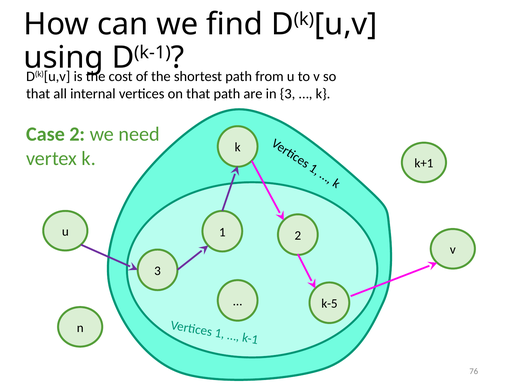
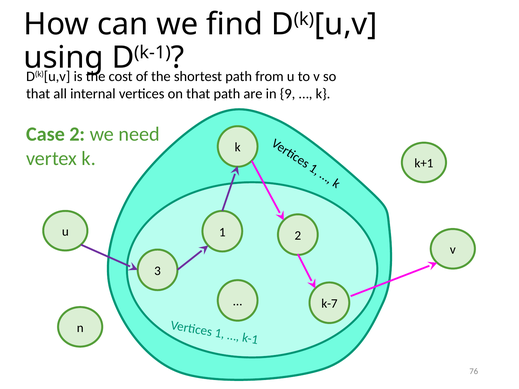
in 3: 3 -> 9
k-5: k-5 -> k-7
